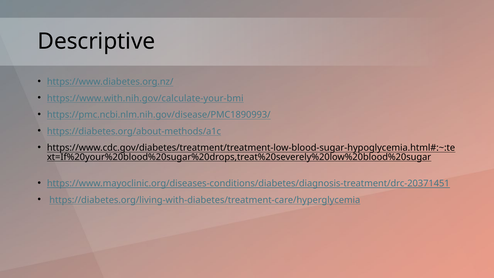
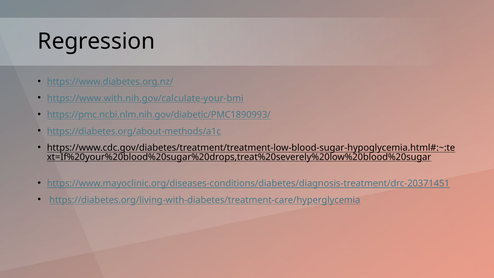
Descriptive: Descriptive -> Regression
https://pmc.ncbi.nlm.nih.gov/disease/PMC1890993/: https://pmc.ncbi.nlm.nih.gov/disease/PMC1890993/ -> https://pmc.ncbi.nlm.nih.gov/diabetic/PMC1890993/
